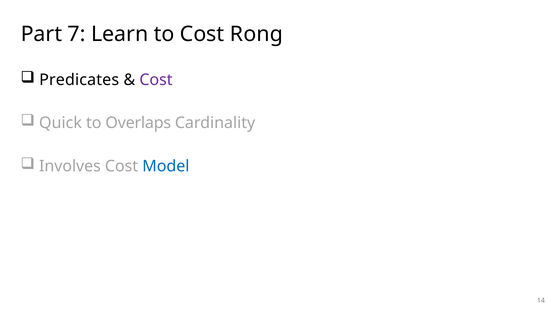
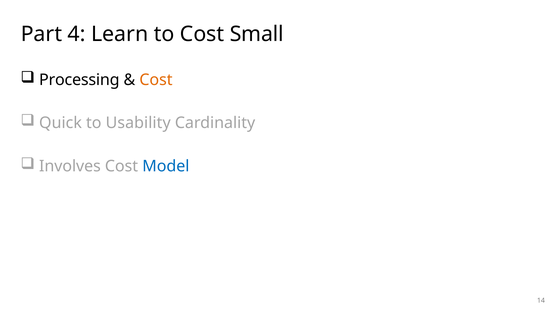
7: 7 -> 4
Rong: Rong -> Small
Predicates: Predicates -> Processing
Cost at (156, 80) colour: purple -> orange
Overlaps: Overlaps -> Usability
